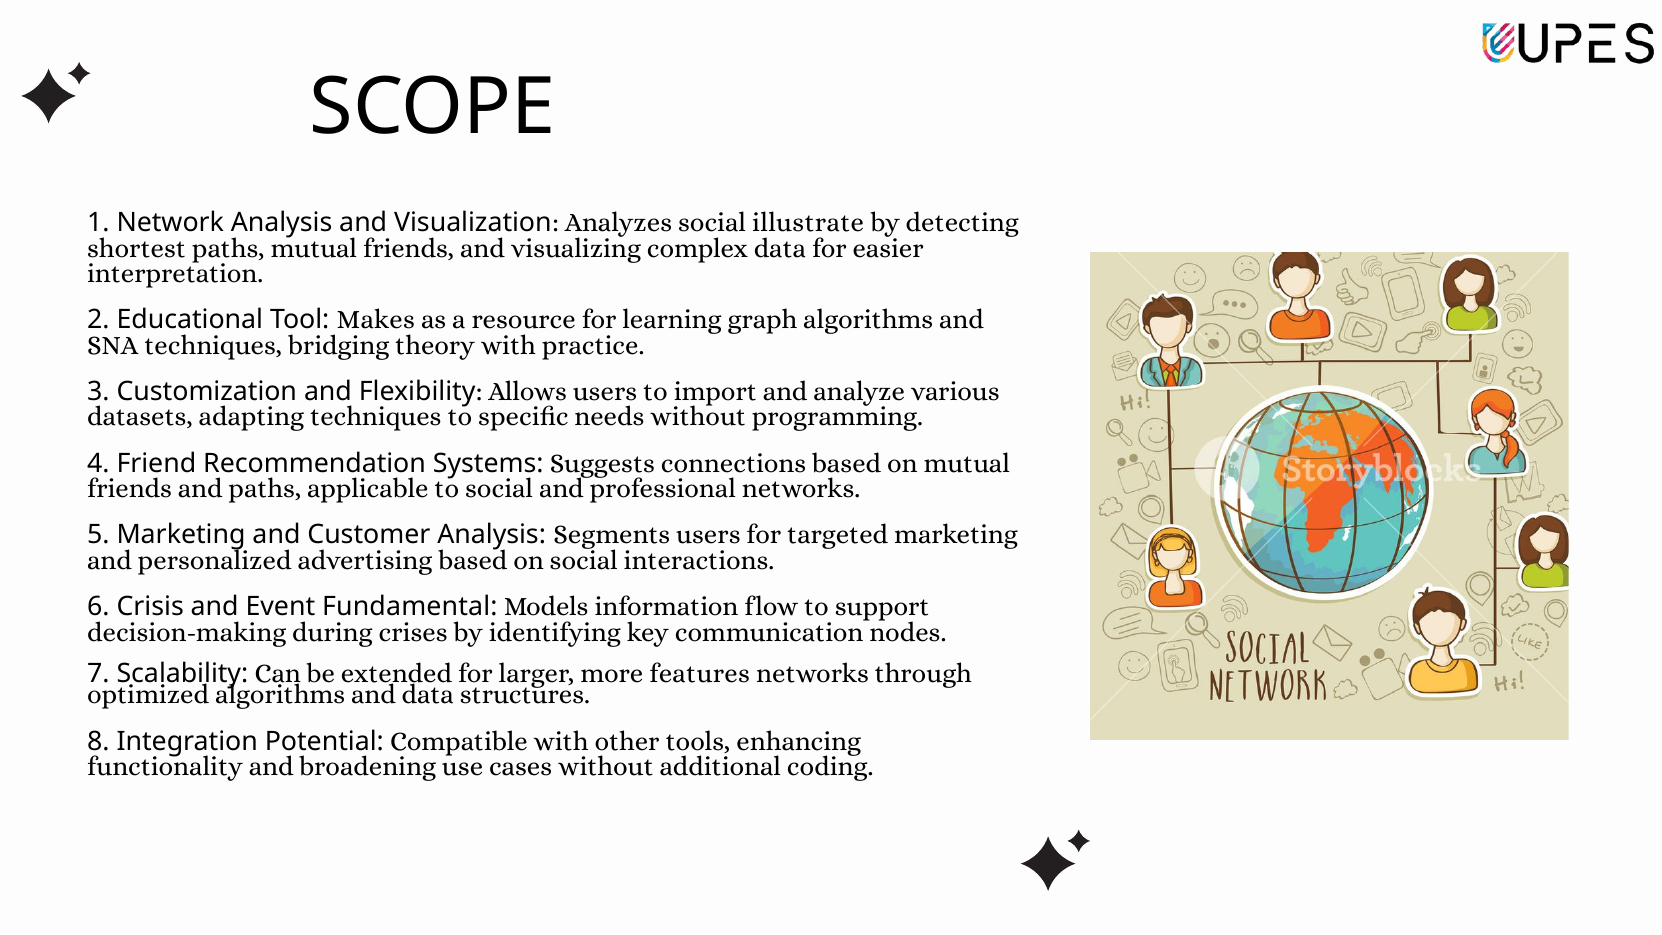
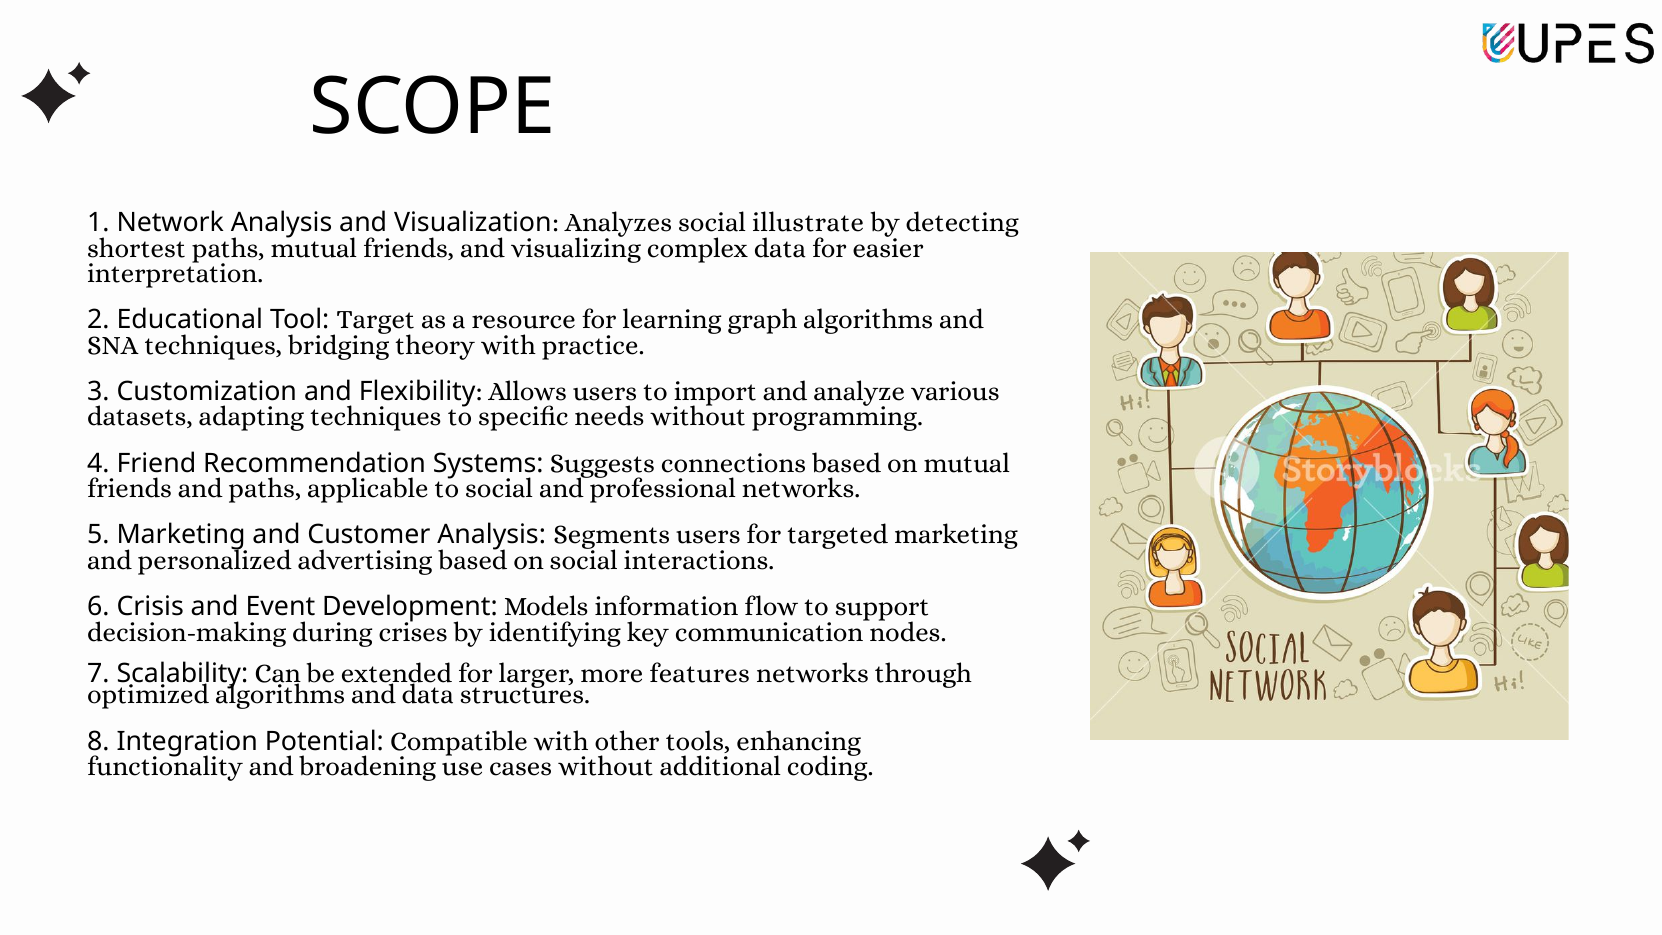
Makes: Makes -> Target
Fundamental: Fundamental -> Development
